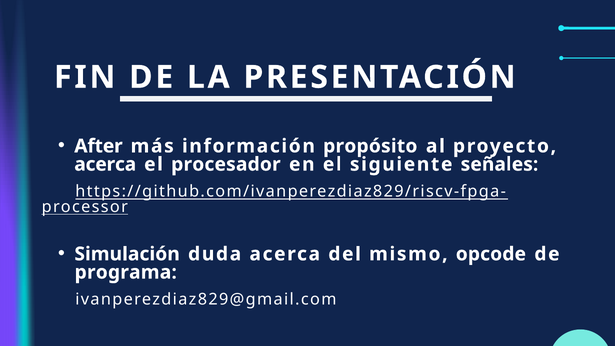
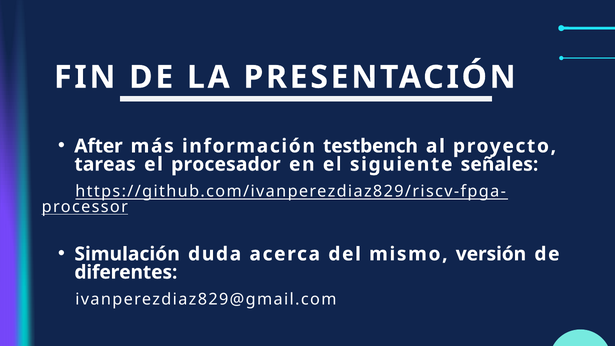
propósito: propósito -> testbench
acerca at (105, 164): acerca -> tareas
opcode: opcode -> versión
programa: programa -> diferentes
